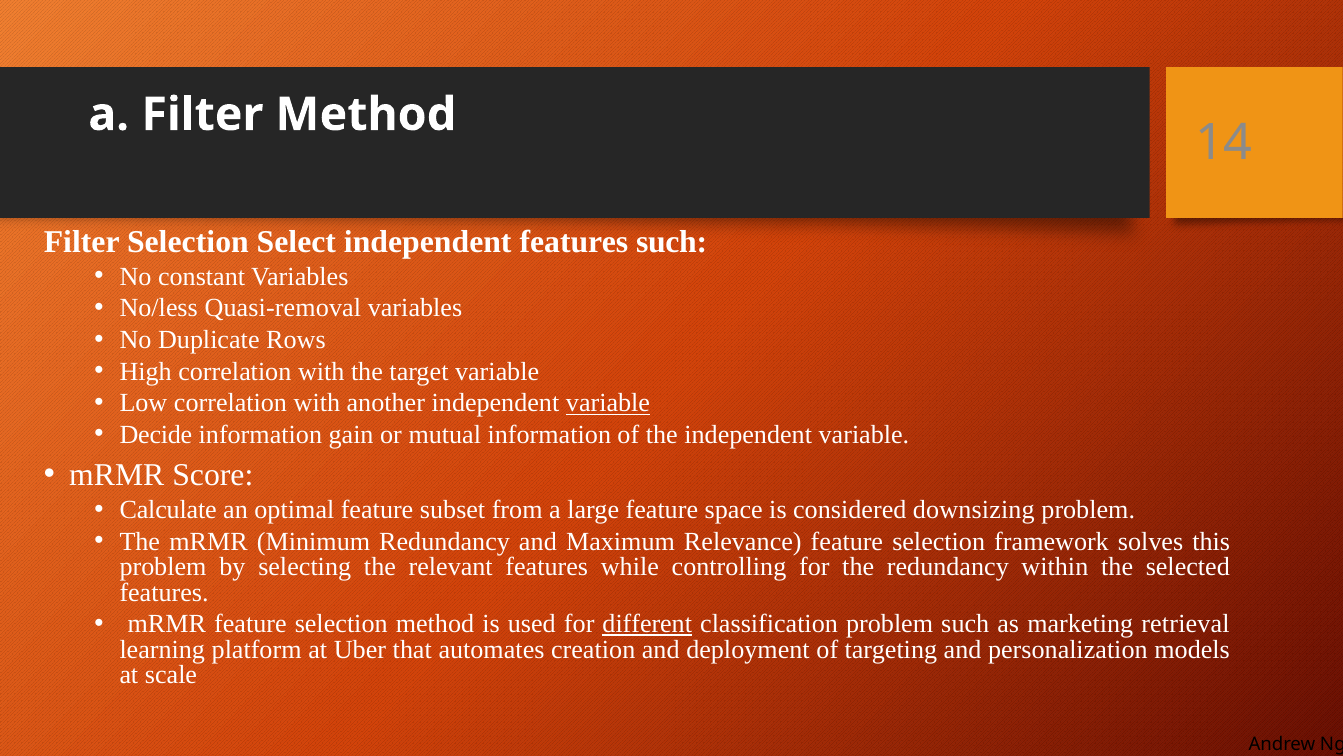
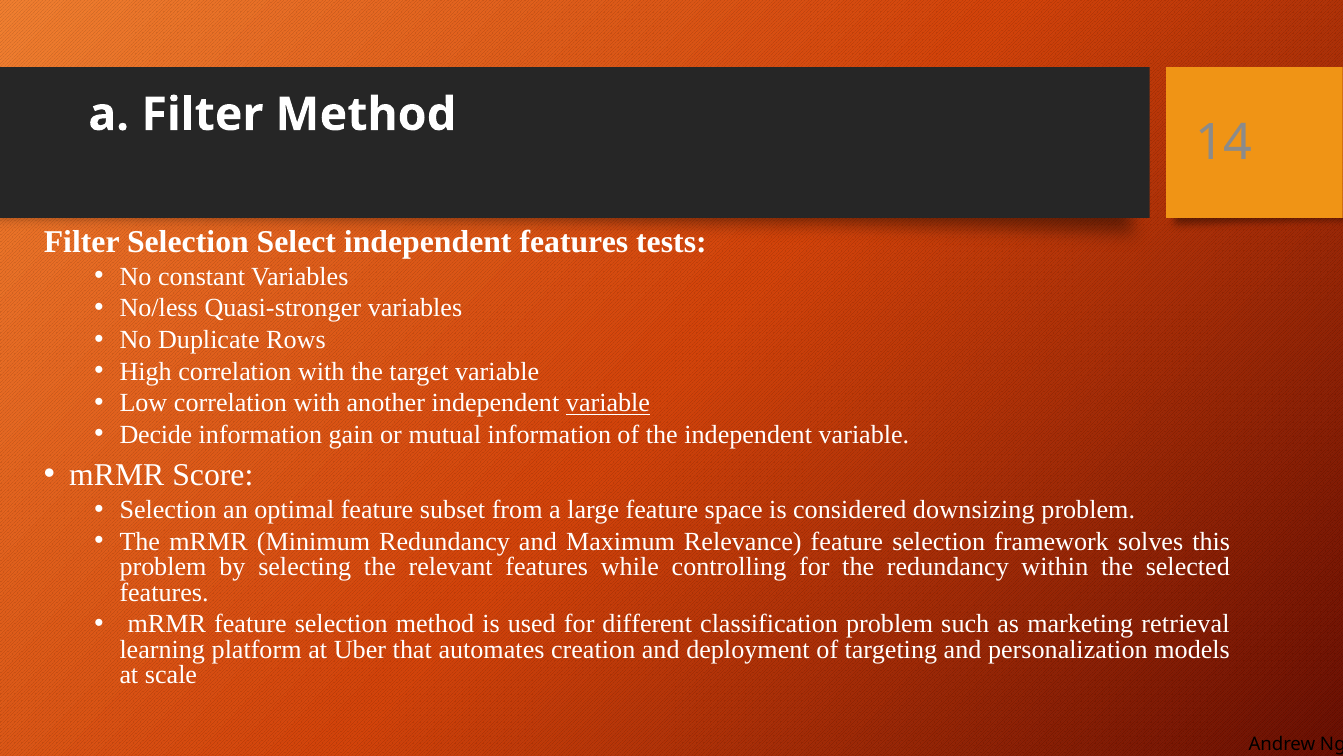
features such: such -> tests
Quasi-removal: Quasi-removal -> Quasi-stronger
Calculate at (168, 510): Calculate -> Selection
different underline: present -> none
